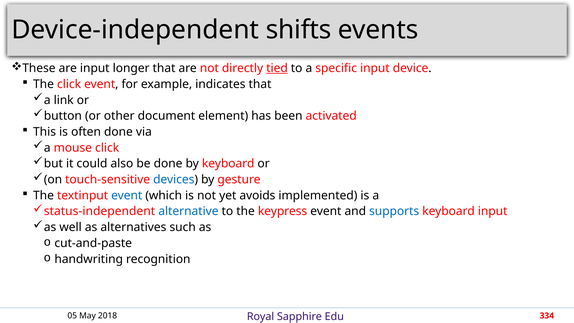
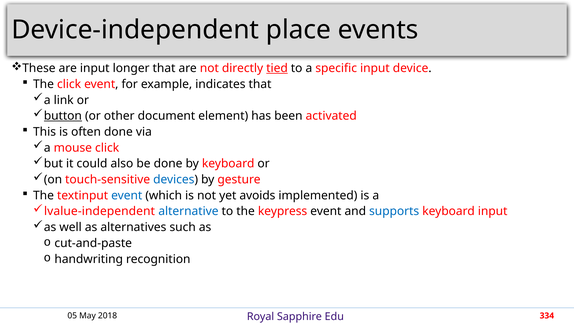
shifts: shifts -> place
button underline: none -> present
status-independent: status-independent -> lvalue-independent
